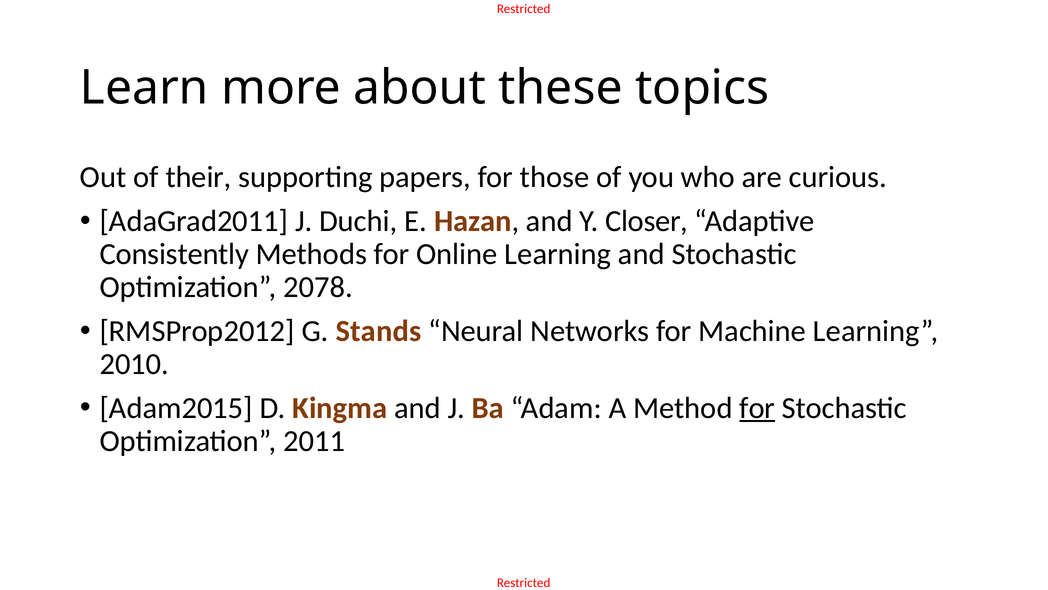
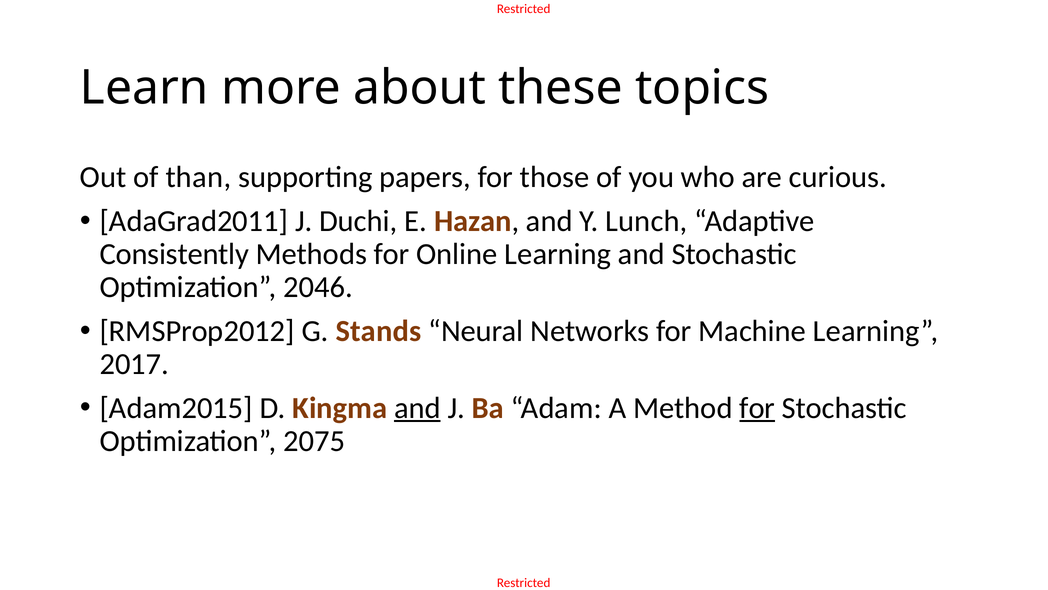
their: their -> than
Closer: Closer -> Lunch
2078: 2078 -> 2046
2010: 2010 -> 2017
and at (417, 408) underline: none -> present
2011: 2011 -> 2075
